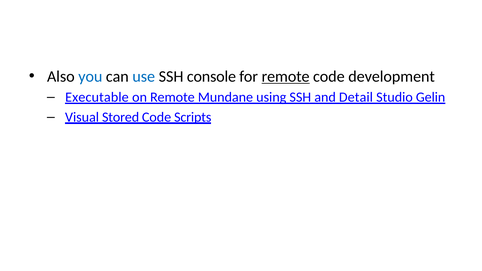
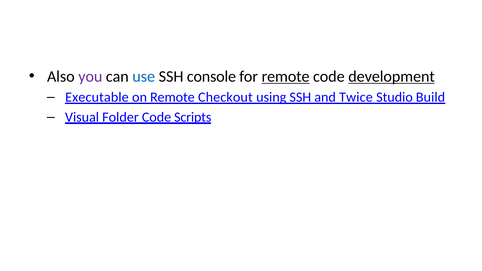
you colour: blue -> purple
development underline: none -> present
Mundane: Mundane -> Checkout
Detail: Detail -> Twice
Gelin: Gelin -> Build
Stored: Stored -> Folder
